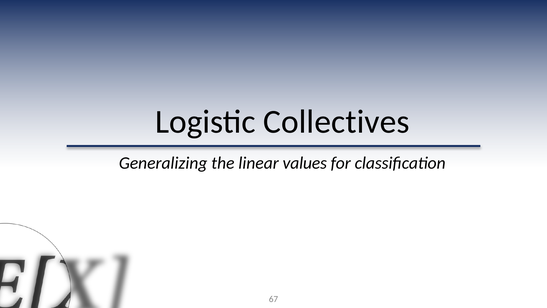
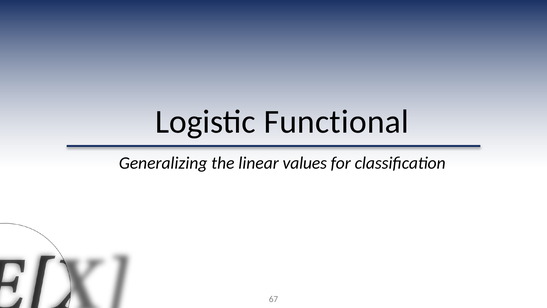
Collectives: Collectives -> Functional
